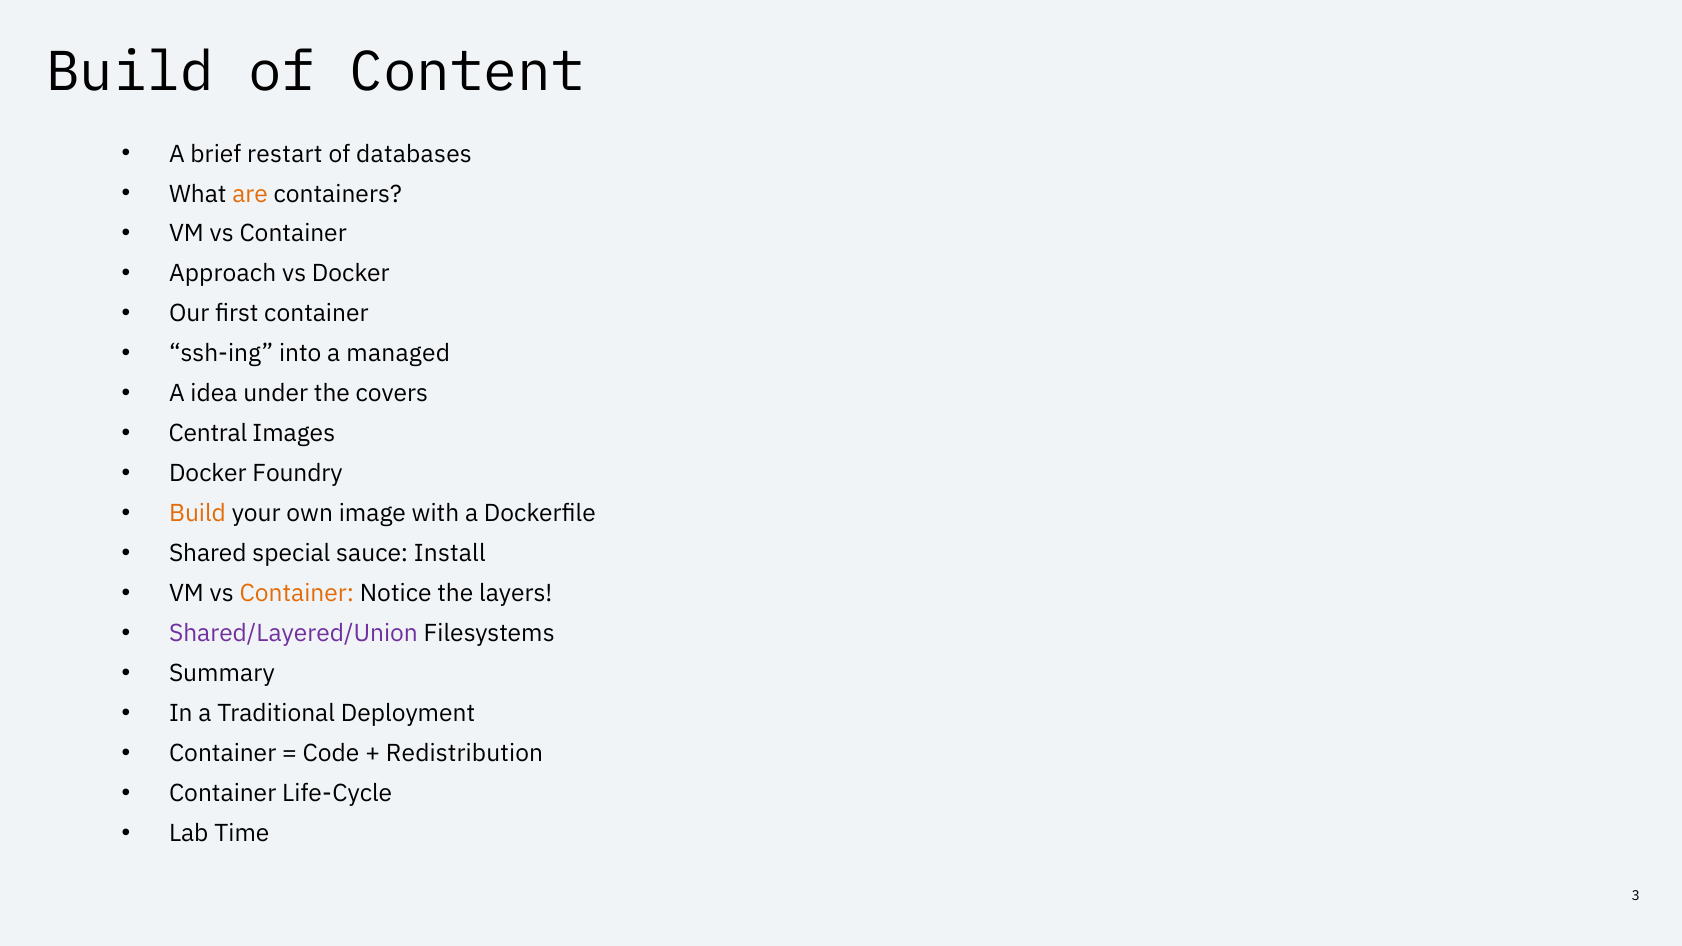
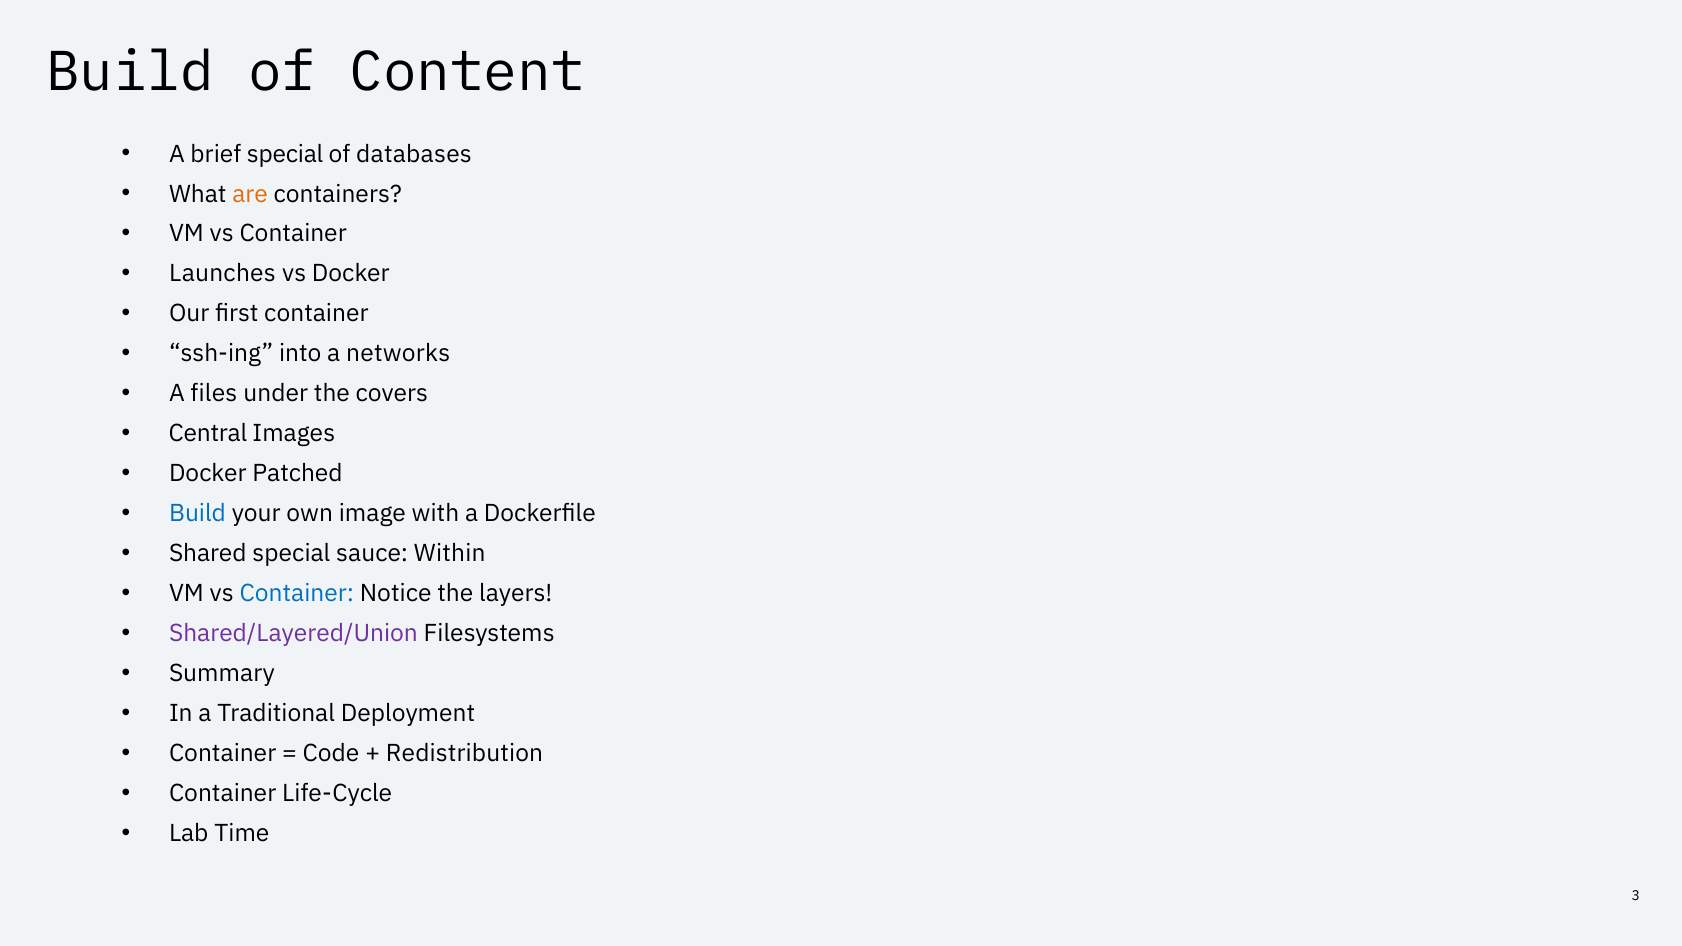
brief restart: restart -> special
Approach: Approach -> Launches
managed: managed -> networks
idea: idea -> files
Foundry: Foundry -> Patched
Build at (197, 514) colour: orange -> blue
Install: Install -> Within
Container at (297, 594) colour: orange -> blue
